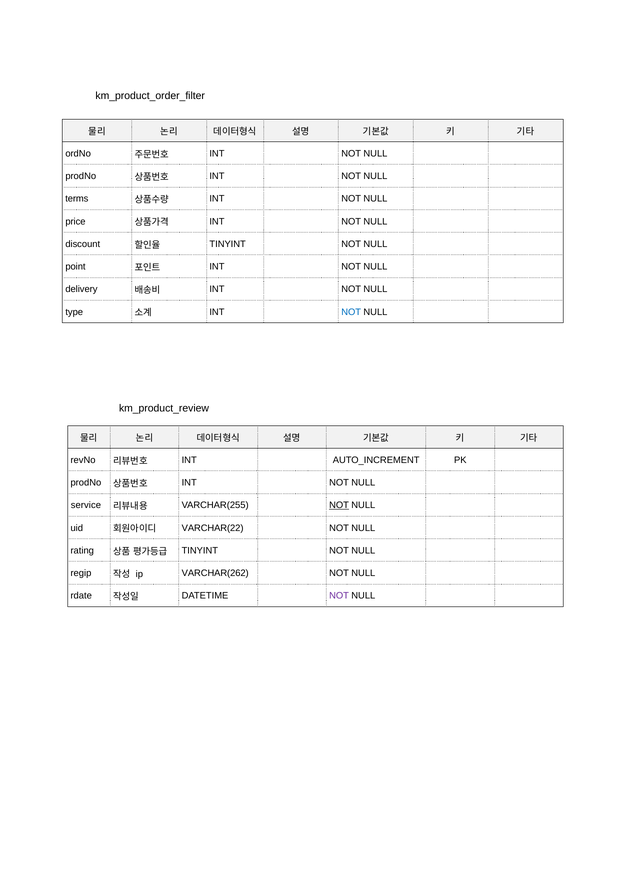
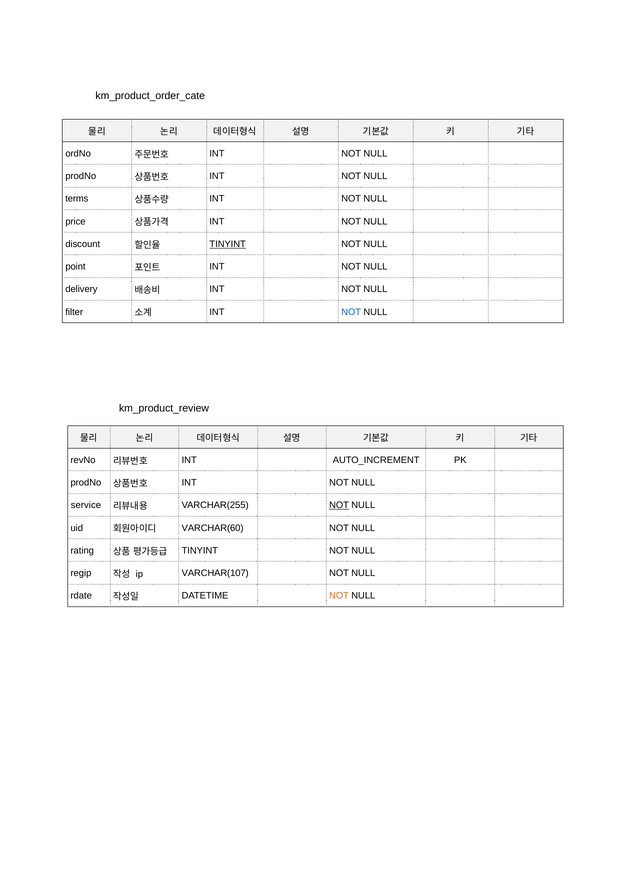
km_product_order_filter: km_product_order_filter -> km_product_order_cate
TINYINT at (228, 244) underline: none -> present
type: type -> filter
VARCHAR(22: VARCHAR(22 -> VARCHAR(60
VARCHAR(262: VARCHAR(262 -> VARCHAR(107
NOT at (339, 596) colour: purple -> orange
